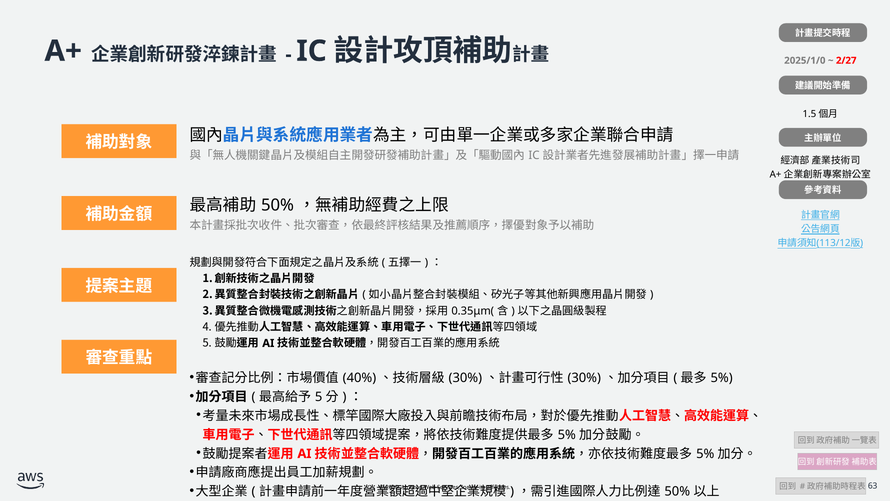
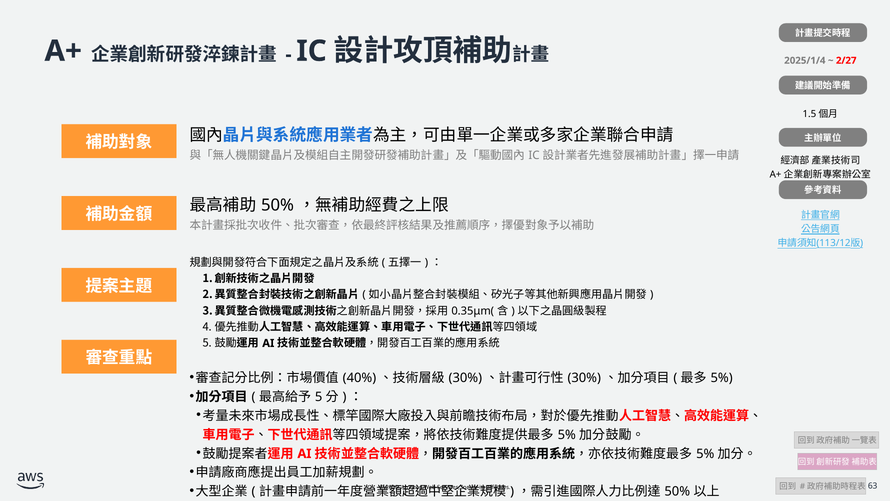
2025/1/0: 2025/1/0 -> 2025/1/4
